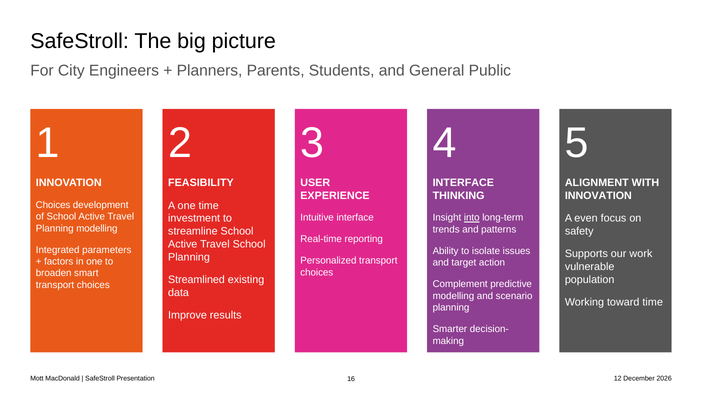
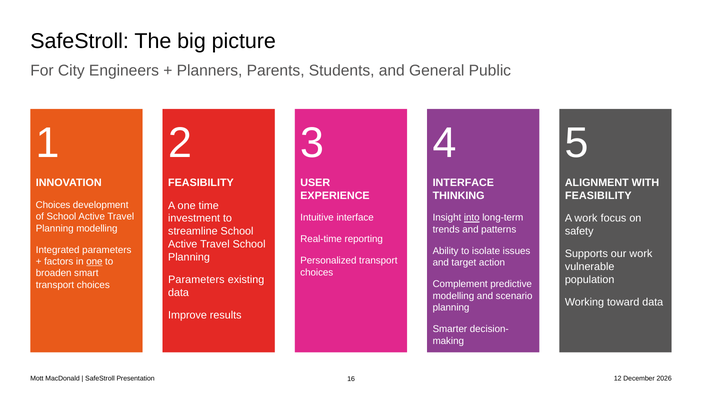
INNOVATION at (598, 196): INNOVATION -> FEASIBILITY
A even: even -> work
one at (94, 261) underline: none -> present
Streamlined at (196, 280): Streamlined -> Parameters
toward time: time -> data
